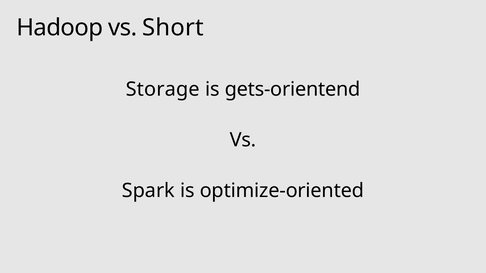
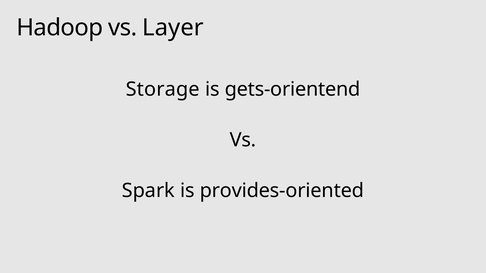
Short: Short -> Layer
optimize-oriented: optimize-oriented -> provides-oriented
